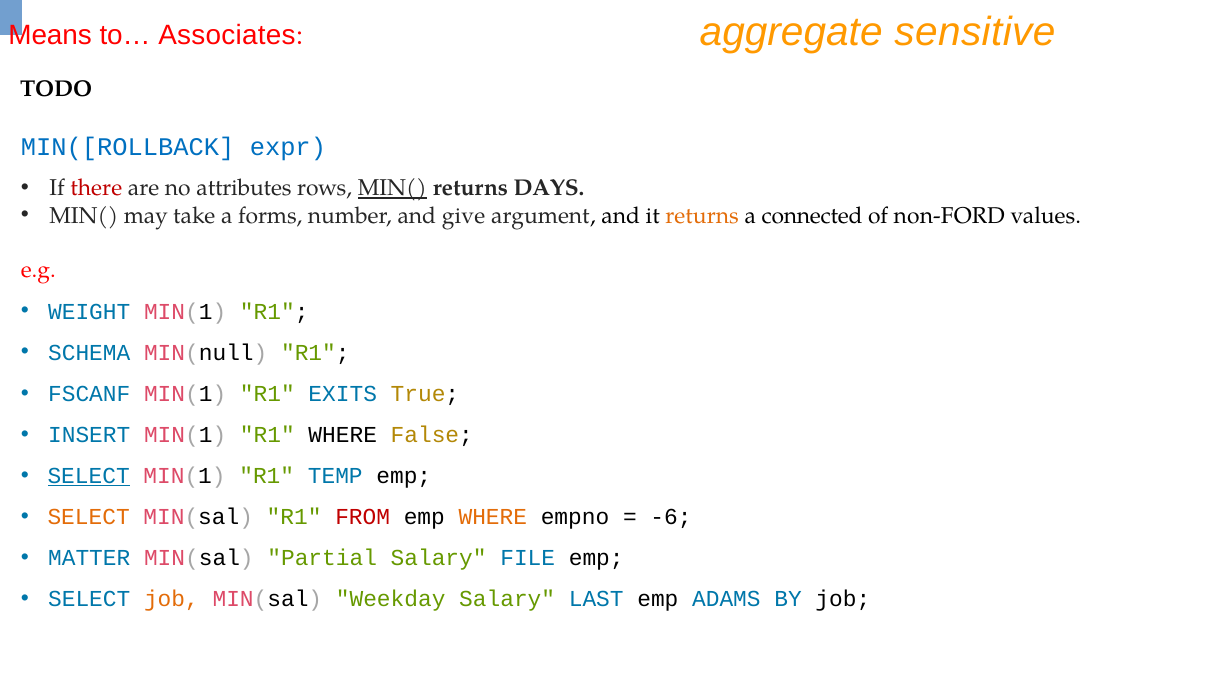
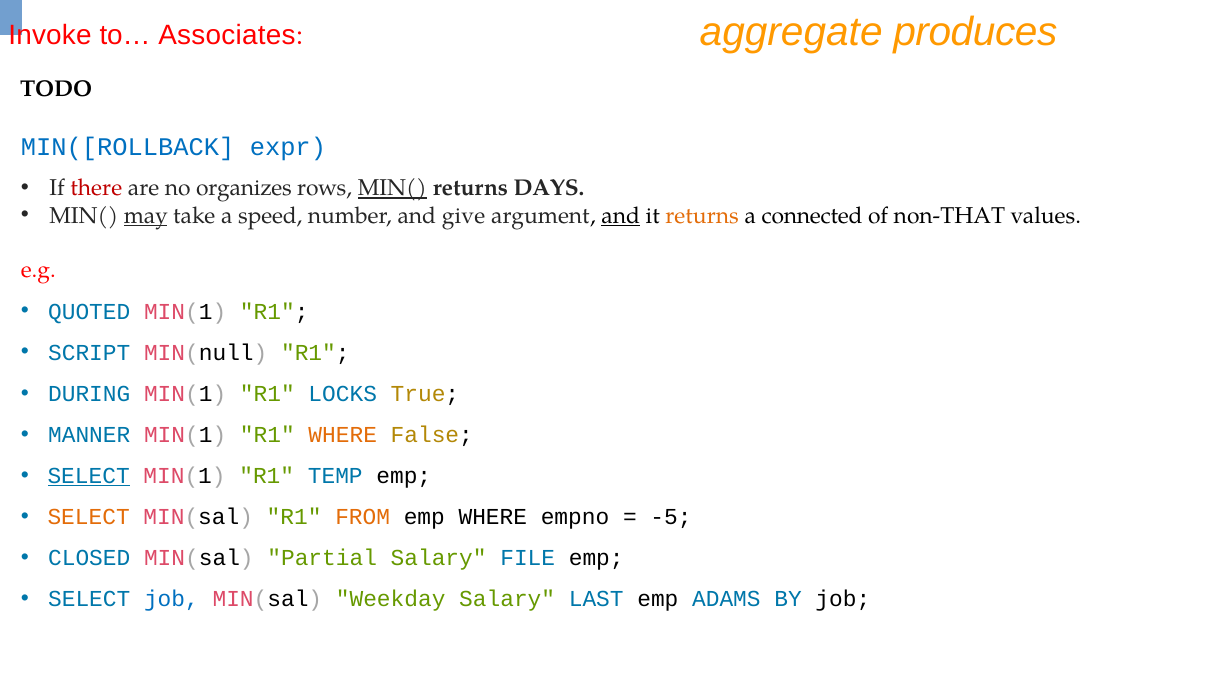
Means: Means -> Invoke
sensitive: sensitive -> produces
attributes: attributes -> organizes
may underline: none -> present
forms: forms -> speed
and at (621, 216) underline: none -> present
non-FORD: non-FORD -> non-THAT
WEIGHT: WEIGHT -> QUOTED
SCHEMA: SCHEMA -> SCRIPT
FSCANF: FSCANF -> DURING
EXITS: EXITS -> LOCKS
INSERT: INSERT -> MANNER
WHERE at (343, 435) colour: black -> orange
FROM colour: red -> orange
WHERE at (493, 517) colour: orange -> black
-6: -6 -> -5
MATTER: MATTER -> CLOSED
job at (171, 599) colour: orange -> blue
